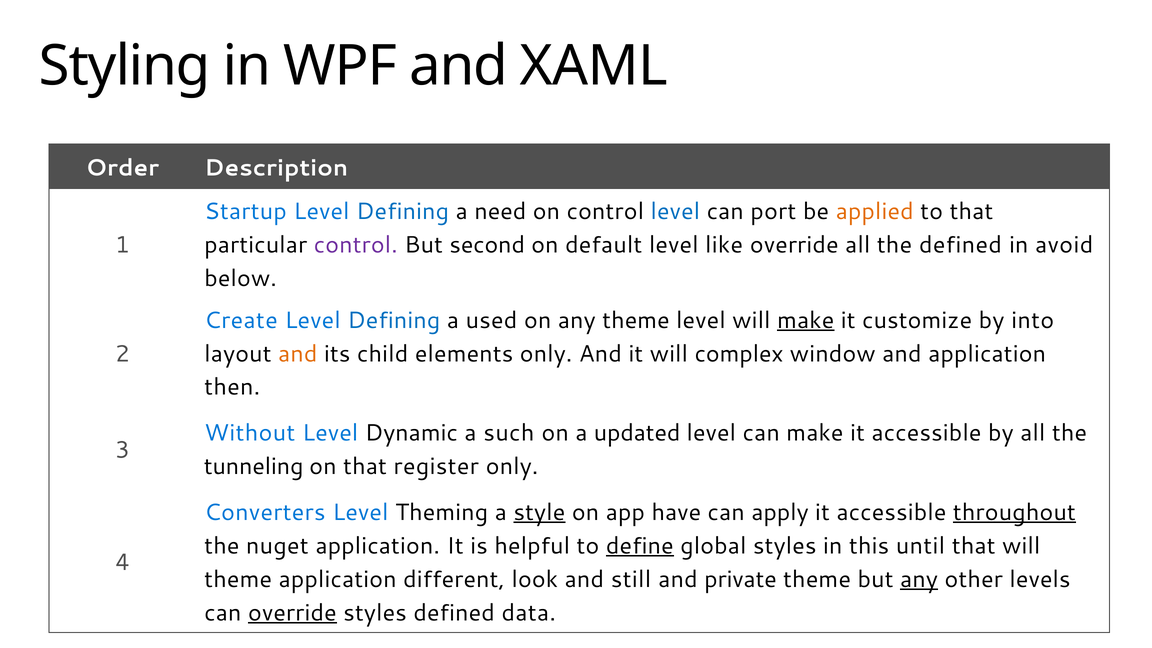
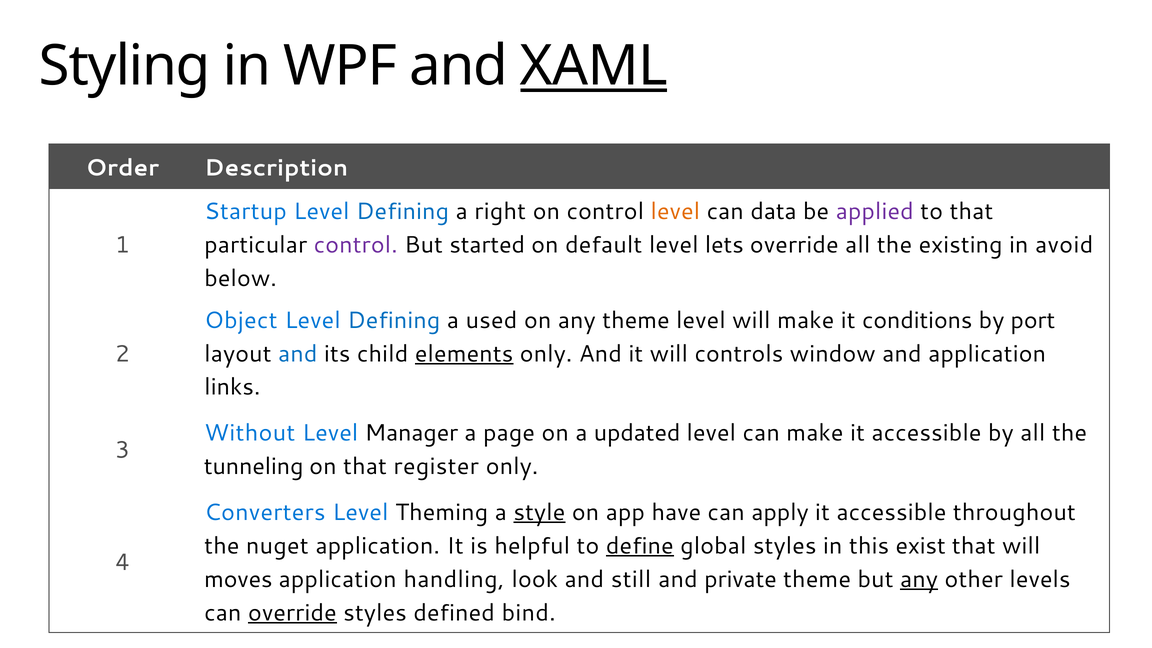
XAML underline: none -> present
need: need -> right
level at (675, 211) colour: blue -> orange
port: port -> data
applied colour: orange -> purple
second: second -> started
like: like -> lets
the defined: defined -> existing
Create: Create -> Object
make at (806, 320) underline: present -> none
customize: customize -> conditions
into: into -> port
and at (298, 354) colour: orange -> blue
elements underline: none -> present
complex: complex -> controls
then: then -> links
Dynamic: Dynamic -> Manager
such: such -> page
throughout underline: present -> none
until: until -> exist
theme at (238, 579): theme -> moves
different: different -> handling
data: data -> bind
